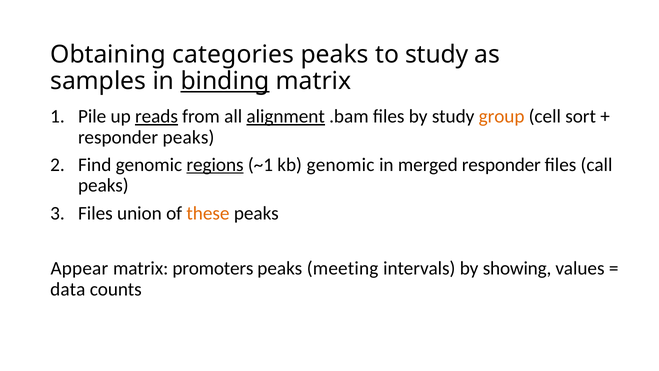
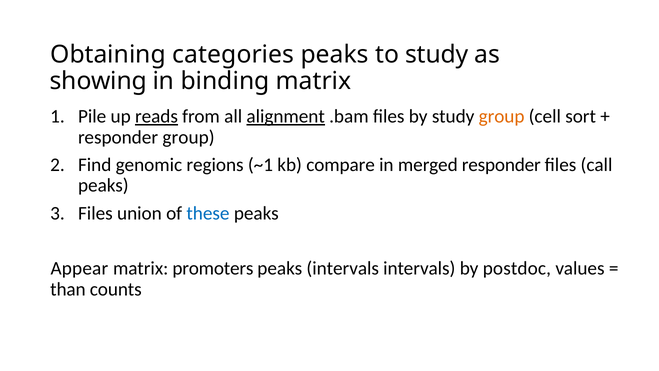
samples: samples -> showing
binding underline: present -> none
responder peaks: peaks -> group
regions underline: present -> none
kb genomic: genomic -> compare
these colour: orange -> blue
peaks meeting: meeting -> intervals
showing: showing -> postdoc
data: data -> than
